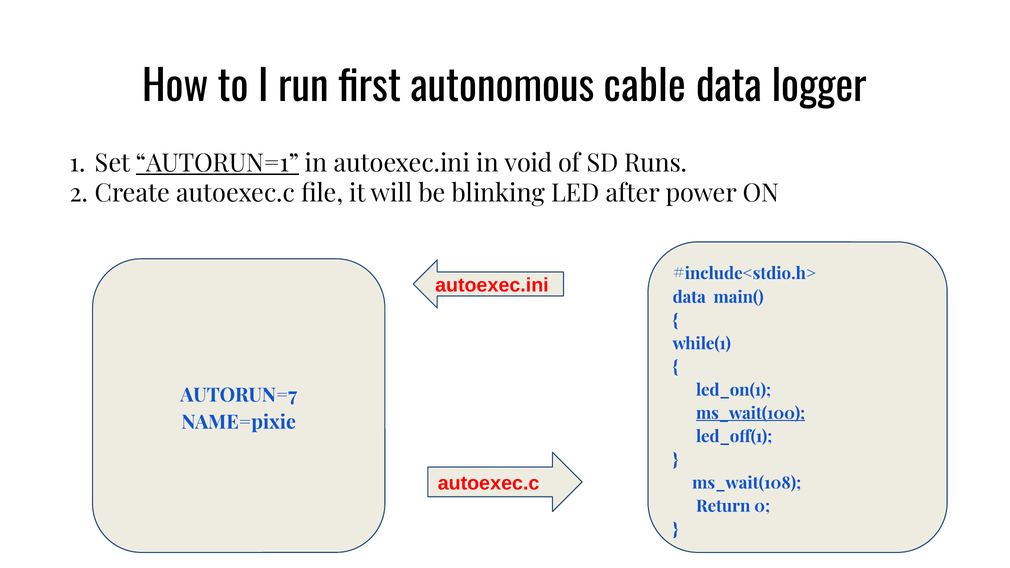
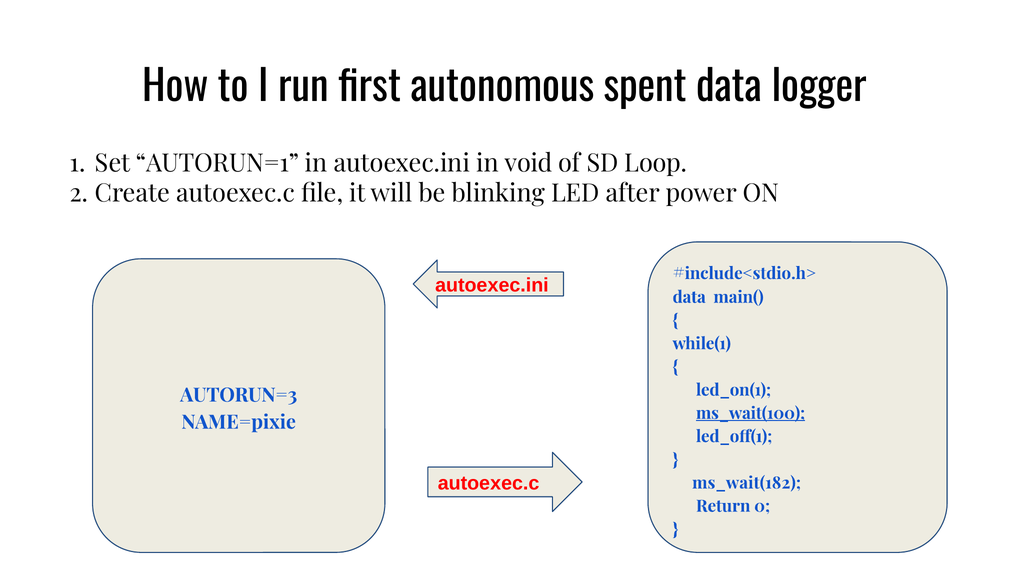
cable: cable -> spent
AUTORUN=1 underline: present -> none
Runs: Runs -> Loop
AUTORUN=7: AUTORUN=7 -> AUTORUN=3
ms_wait(108: ms_wait(108 -> ms_wait(182
